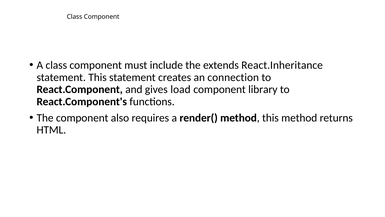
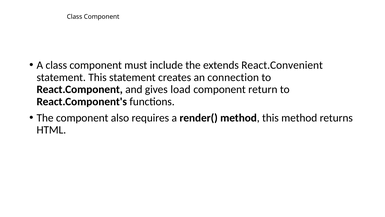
React.Inheritance: React.Inheritance -> React.Convenient
library: library -> return
